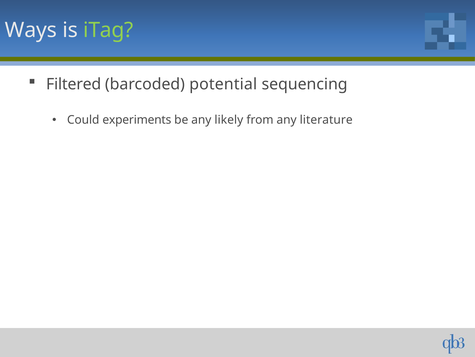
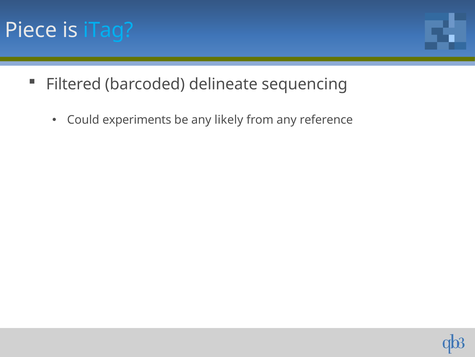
Ways: Ways -> Piece
iTag colour: light green -> light blue
potential: potential -> delineate
literature: literature -> reference
